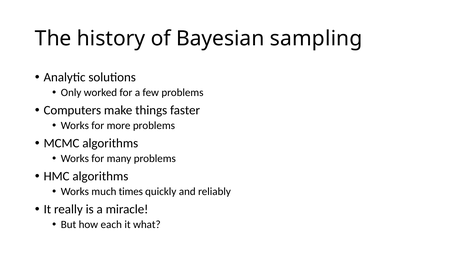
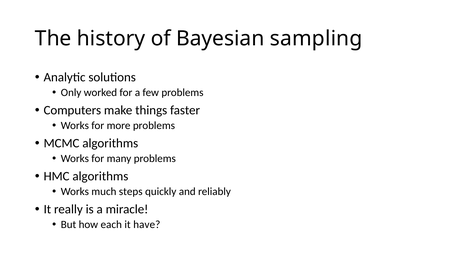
times: times -> steps
what: what -> have
